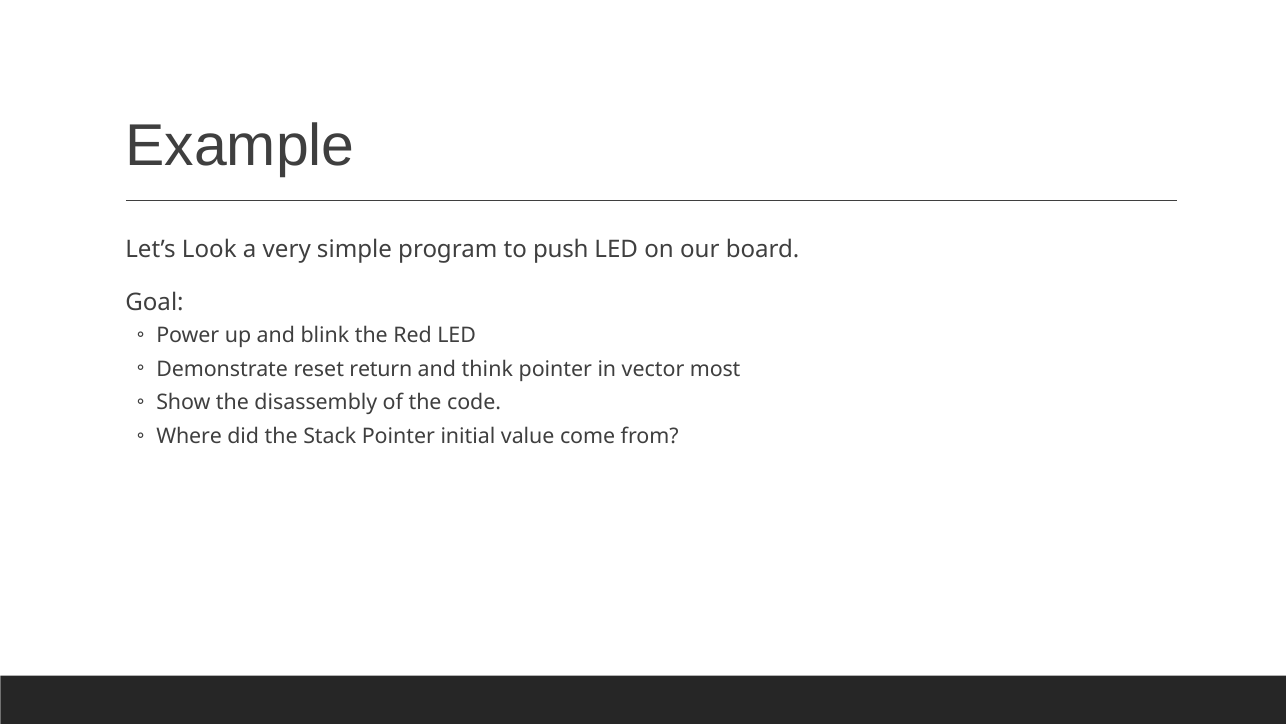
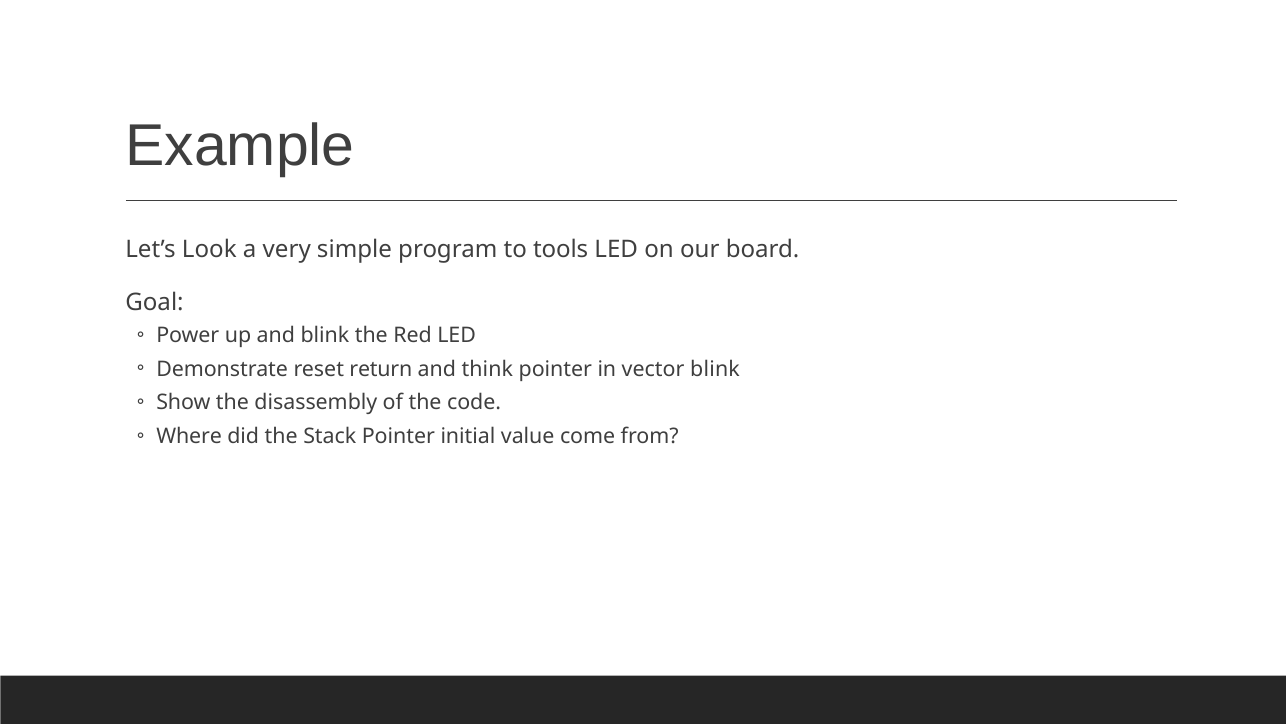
push: push -> tools
vector most: most -> blink
